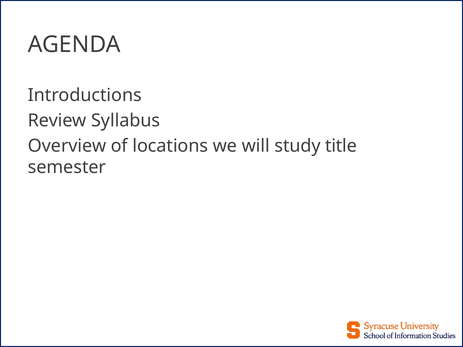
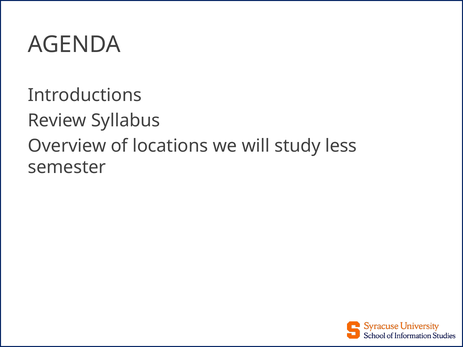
title: title -> less
